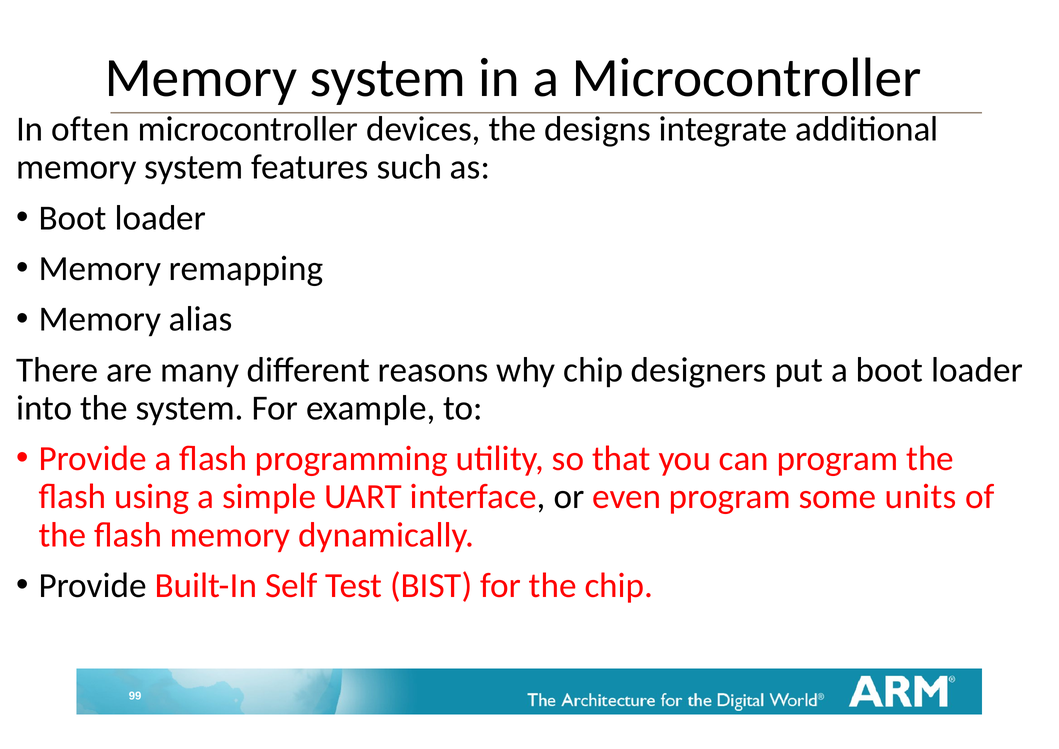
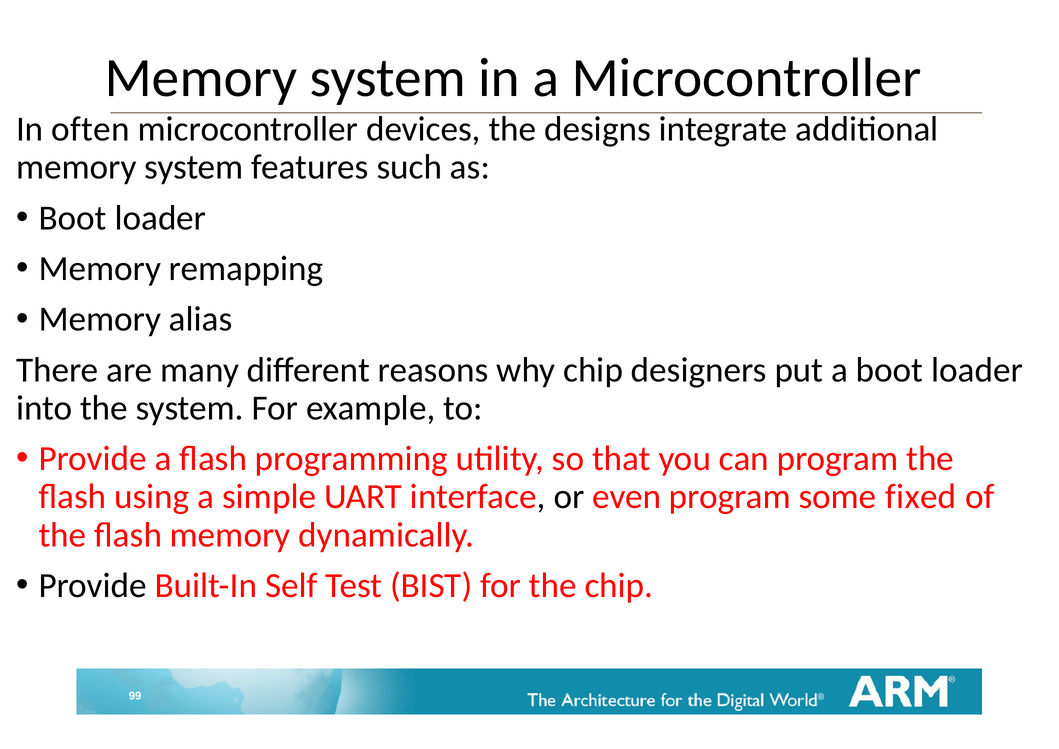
units: units -> fixed
